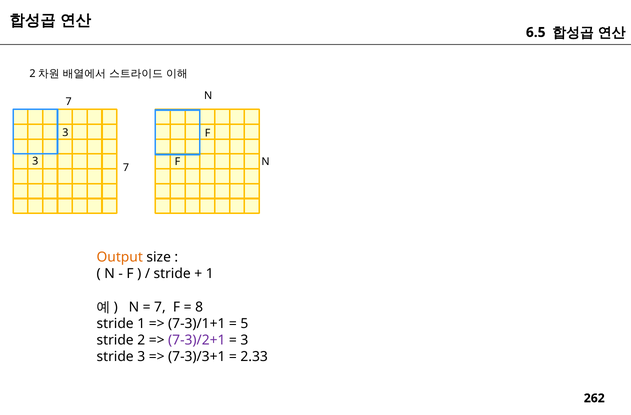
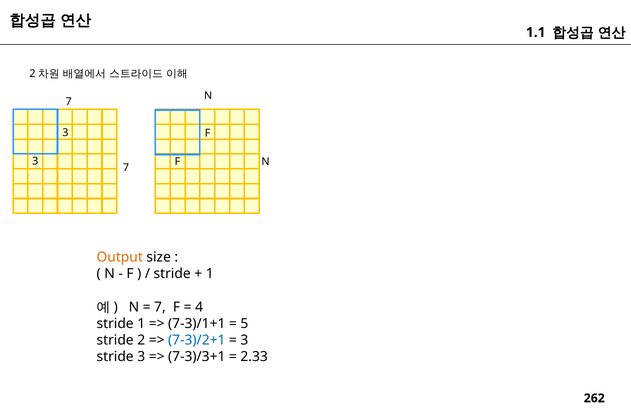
6.5: 6.5 -> 1.1
8: 8 -> 4
7-3)/2+1 colour: purple -> blue
